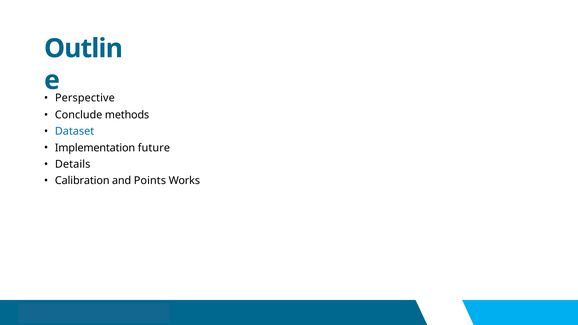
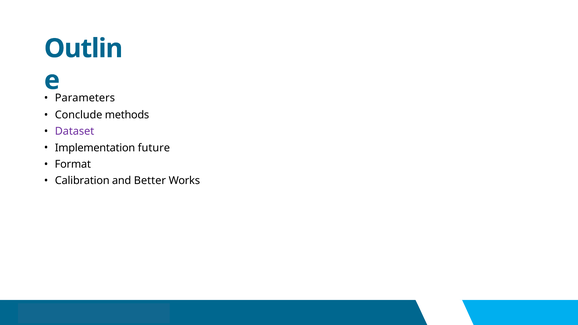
Perspective: Perspective -> Parameters
Dataset colour: blue -> purple
Details: Details -> Format
Points: Points -> Better
